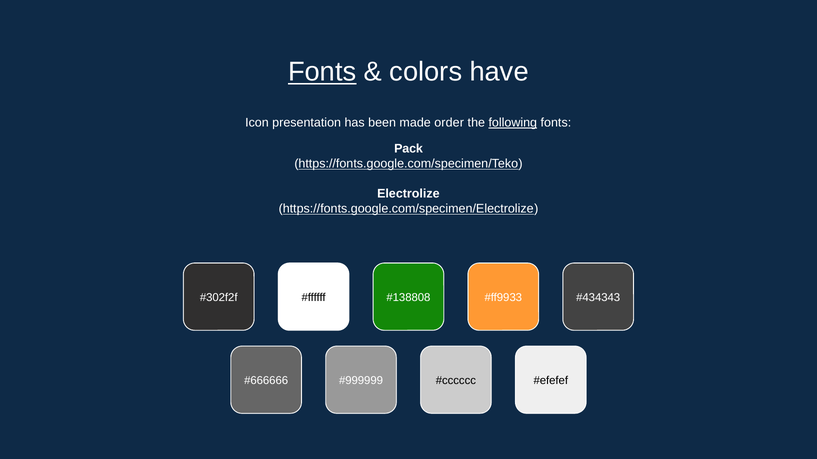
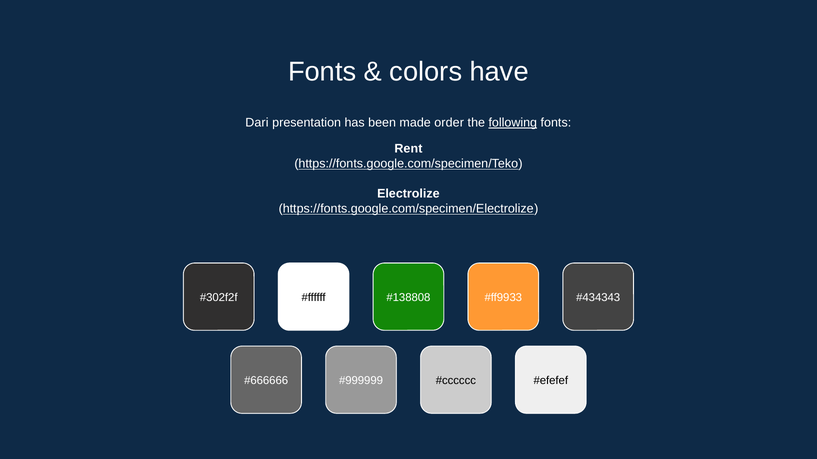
Fonts at (322, 72) underline: present -> none
Icon: Icon -> Dari
Pack: Pack -> Rent
